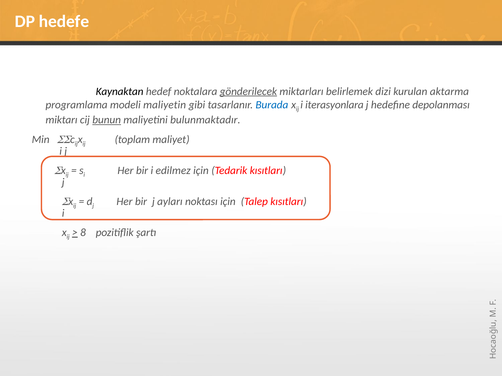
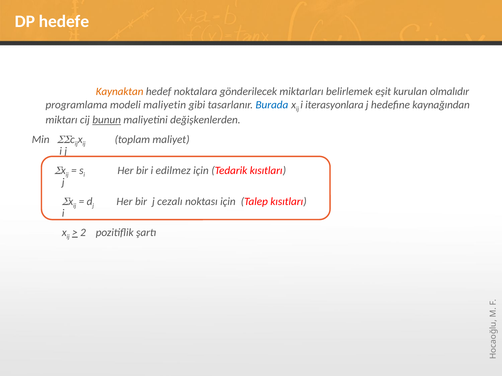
Kaynaktan colour: black -> orange
gönderilecek underline: present -> none
dizi: dizi -> eşit
aktarma: aktarma -> olmalıdır
depolanması: depolanması -> kaynağından
bulunmaktadır: bulunmaktadır -> değişkenlerden
ayları: ayları -> cezalı
8: 8 -> 2
